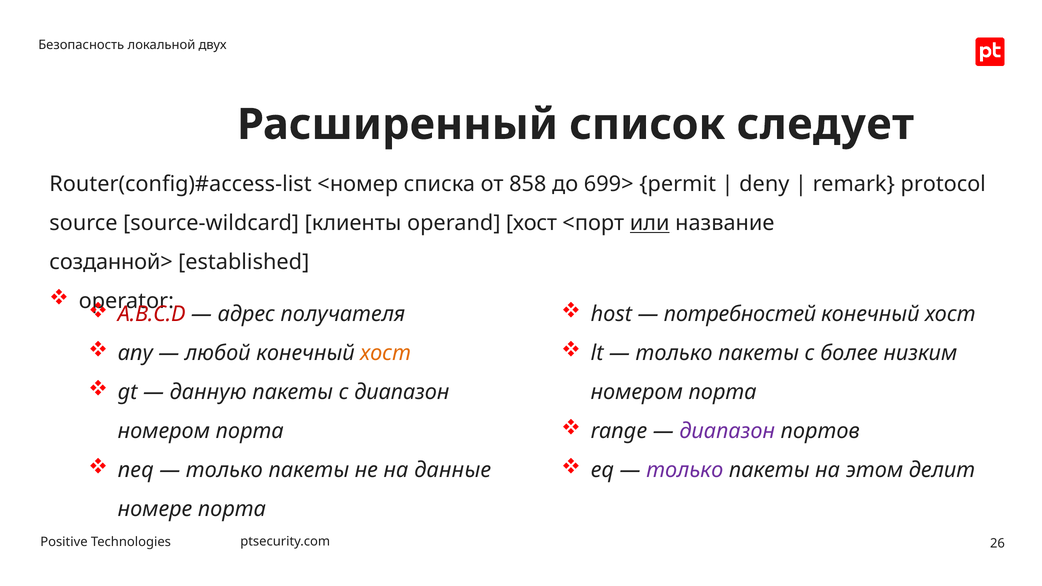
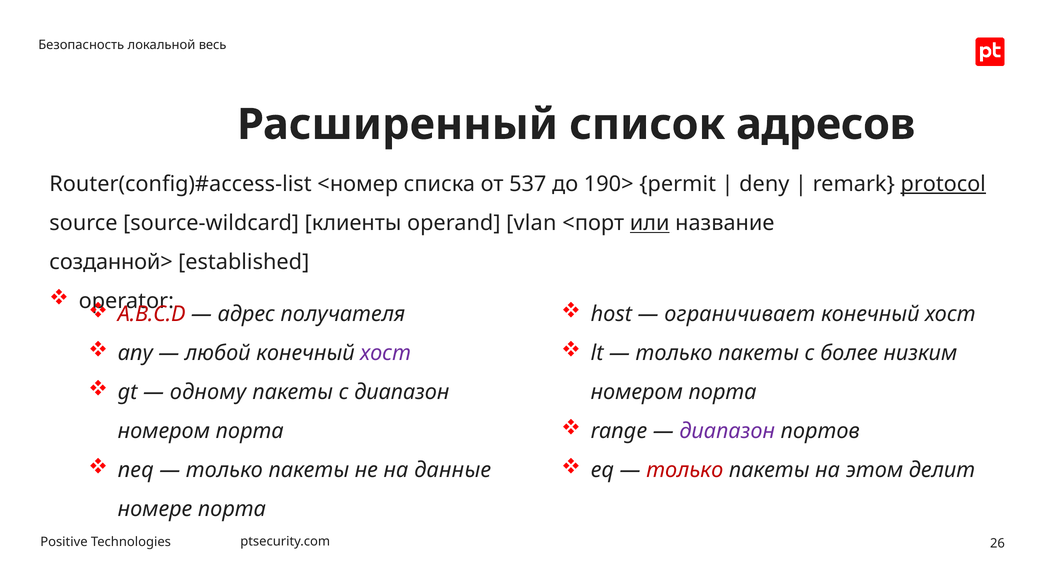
двух: двух -> весь
следует: следует -> адресов
858: 858 -> 537
699>: 699> -> 190>
protocol underline: none -> present
operand хост: хост -> vlan
потребностей: потребностей -> ограничивает
хост at (386, 353) colour: orange -> purple
данную: данную -> одному
только at (685, 470) colour: purple -> red
